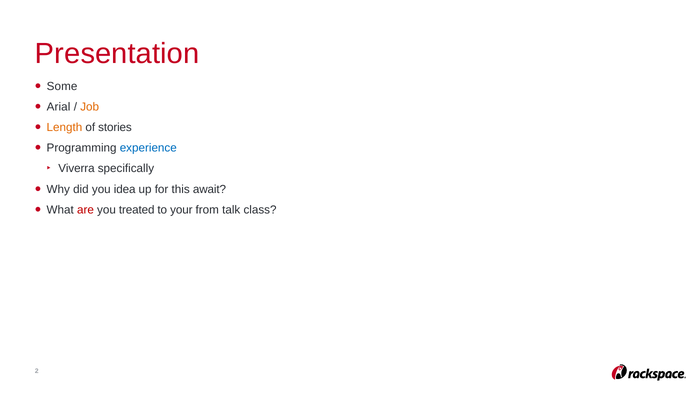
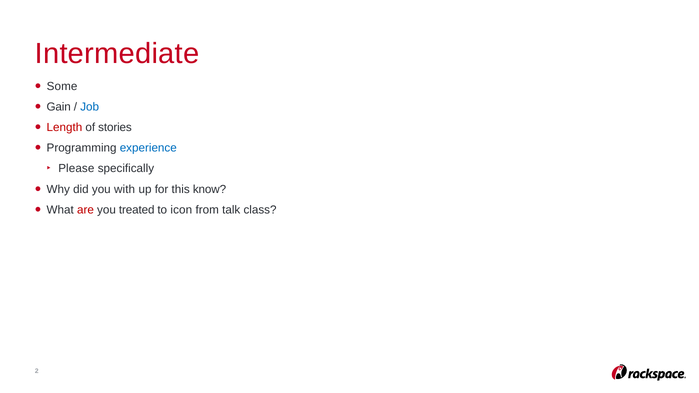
Presentation: Presentation -> Intermediate
Arial: Arial -> Gain
Job colour: orange -> blue
Length colour: orange -> red
Viverra: Viverra -> Please
idea: idea -> with
await: await -> know
your: your -> icon
